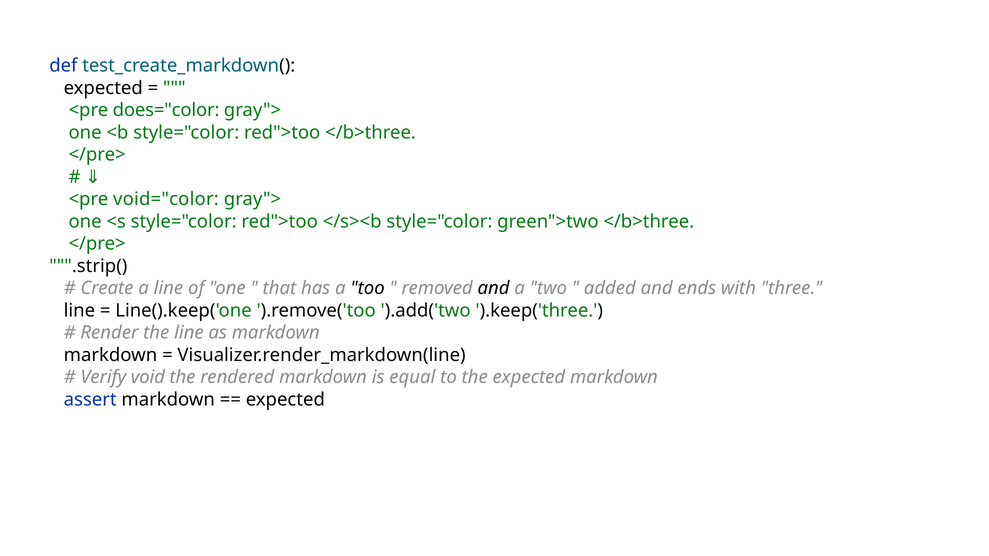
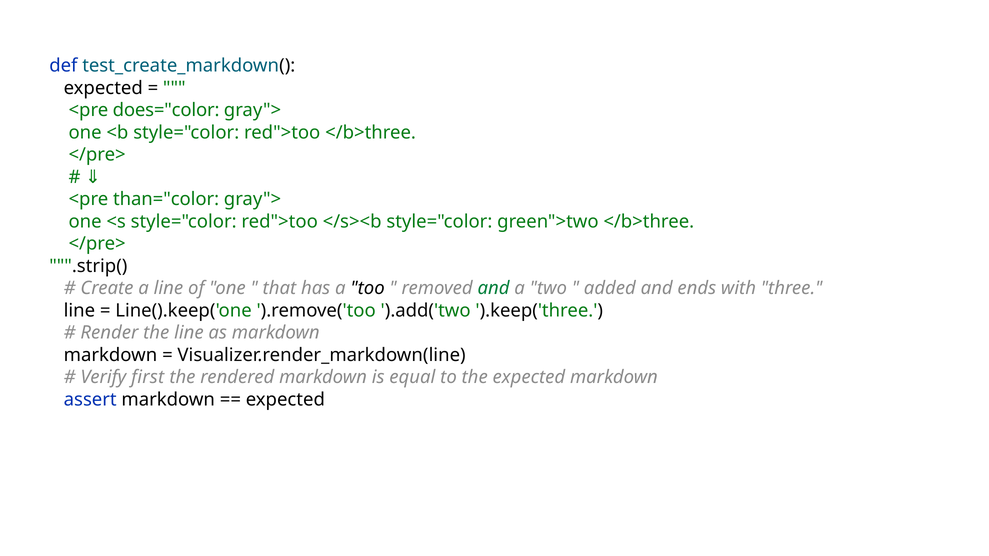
void="color: void="color -> than="color
and at (494, 288) colour: black -> green
void: void -> first
